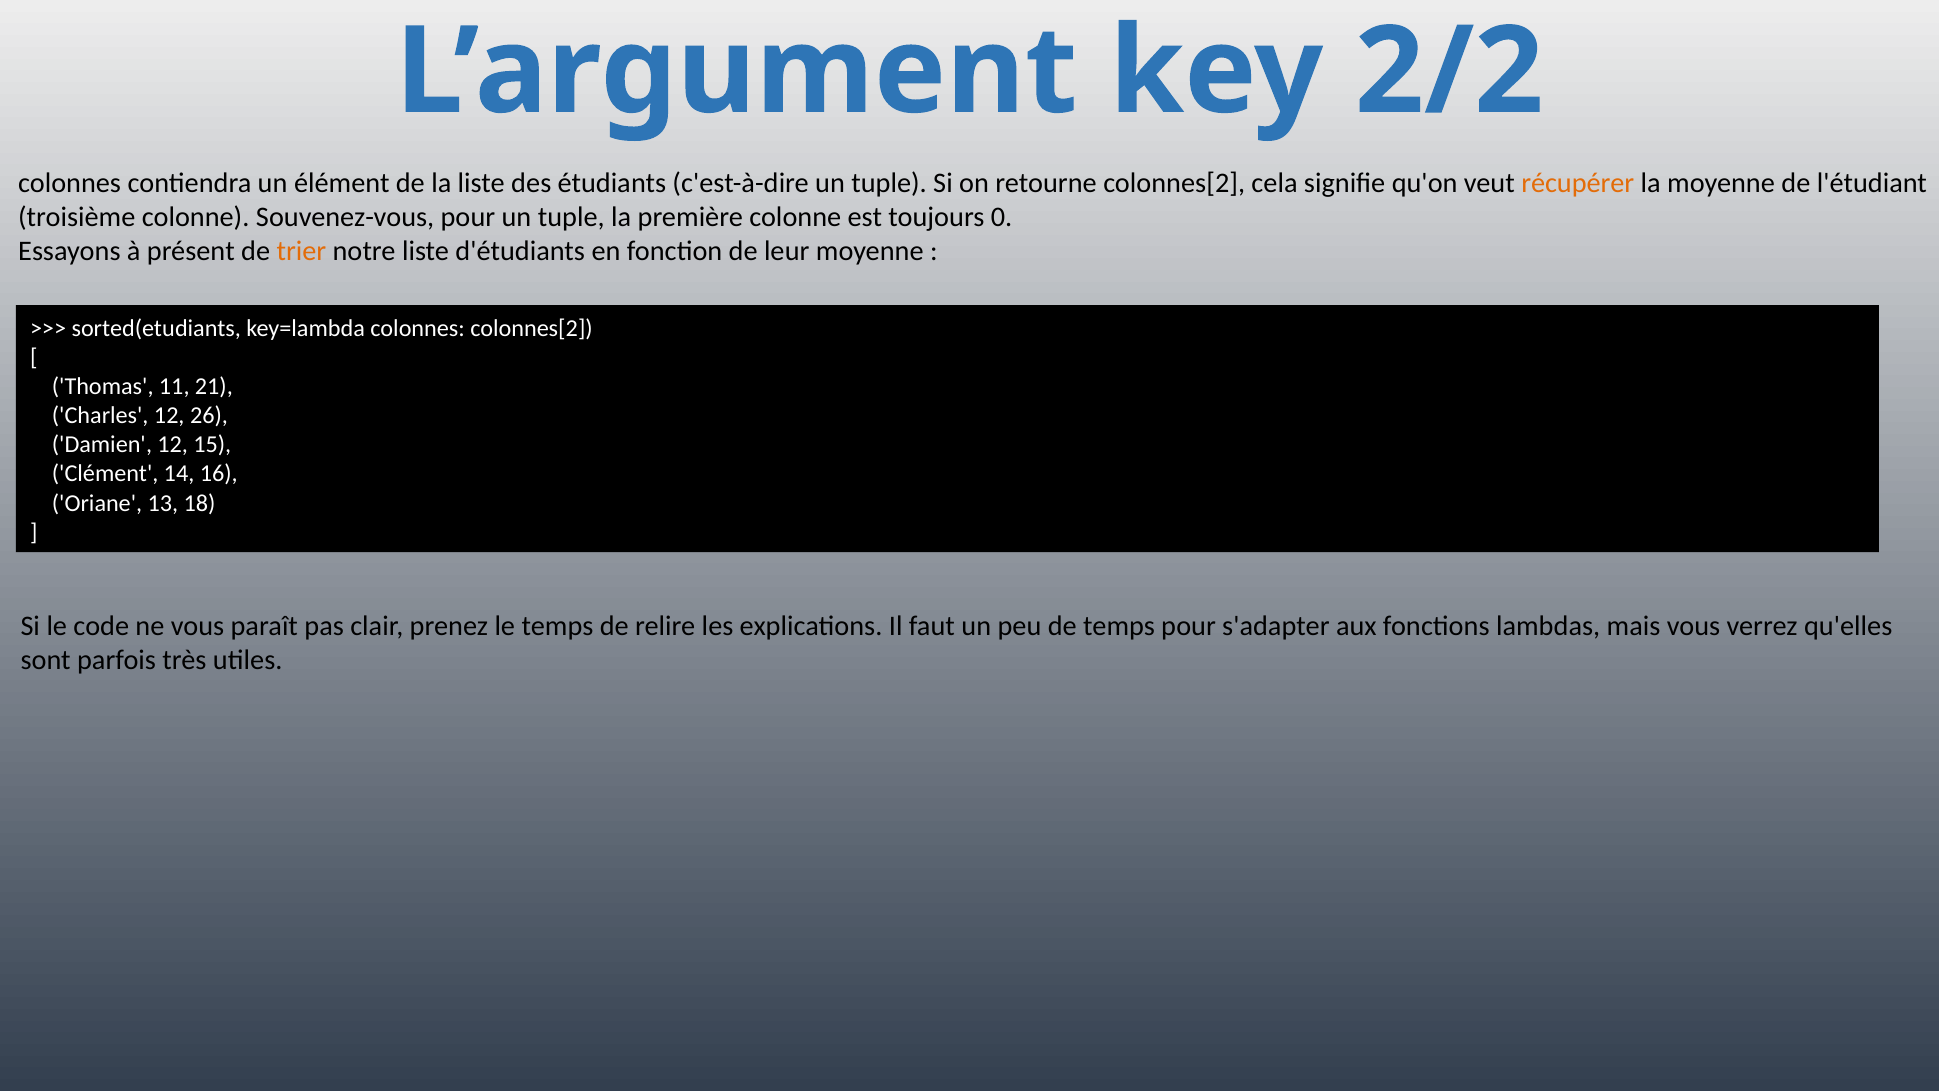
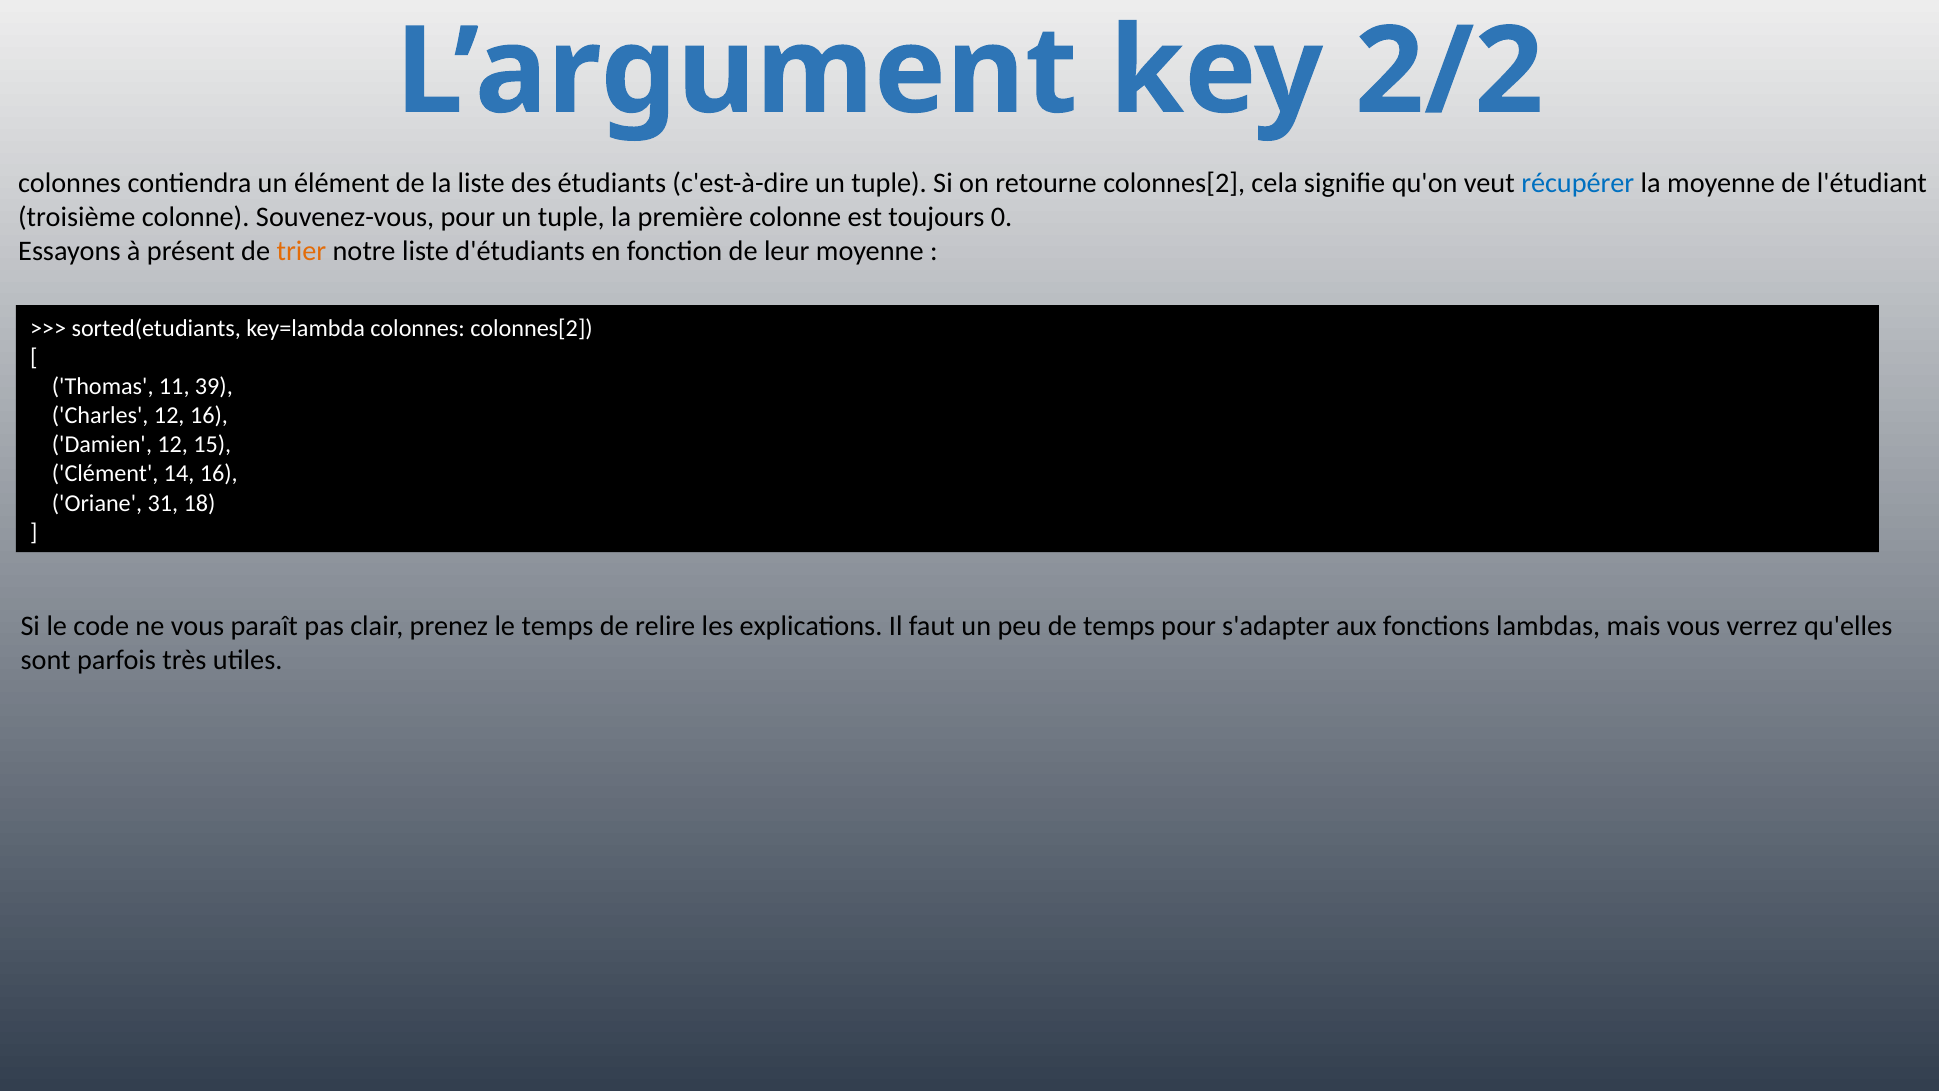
récupérer colour: orange -> blue
21: 21 -> 39
12 26: 26 -> 16
13: 13 -> 31
